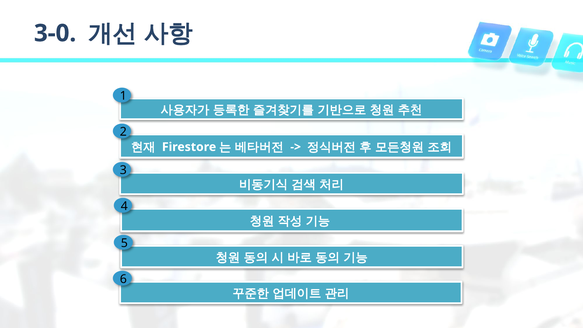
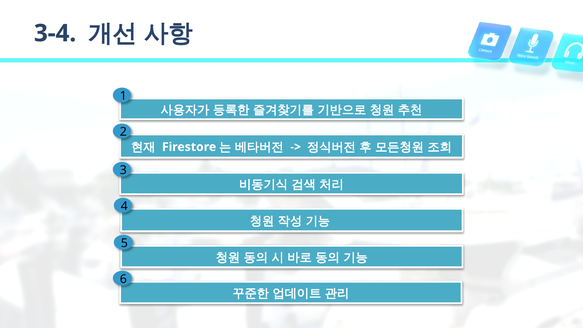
3-0: 3-0 -> 3-4
